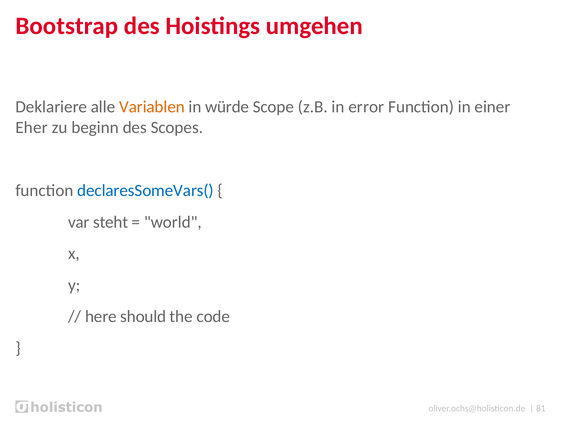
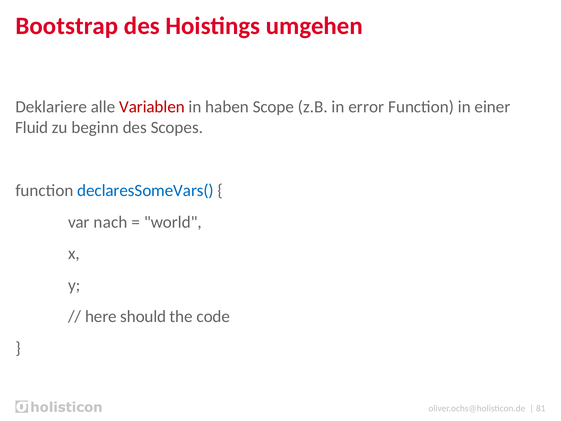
Variablen colour: orange -> red
würde: würde -> haben
Eher: Eher -> Fluid
steht: steht -> nach
